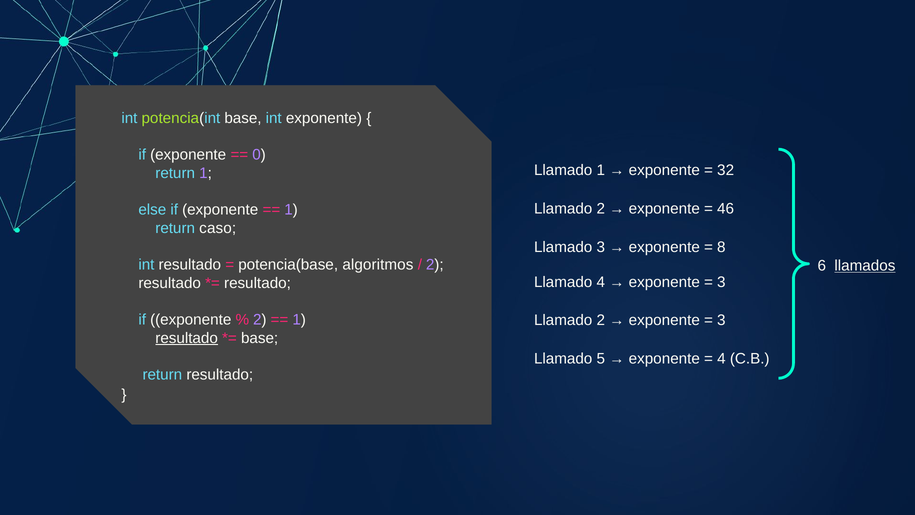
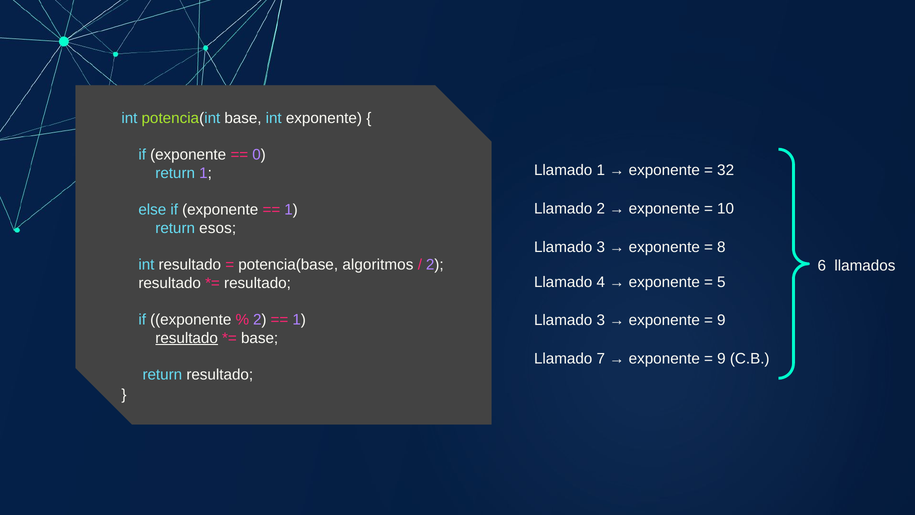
46: 46 -> 10
caso: caso -> esos
llamados underline: present -> none
3 at (721, 282): 3 -> 5
2 at (601, 320): 2 -> 3
3 at (721, 320): 3 -> 9
5: 5 -> 7
4 at (721, 358): 4 -> 9
